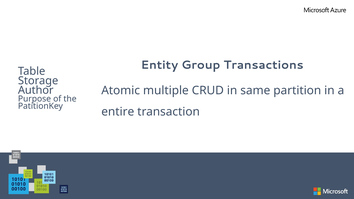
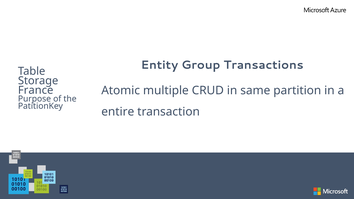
Author: Author -> France
